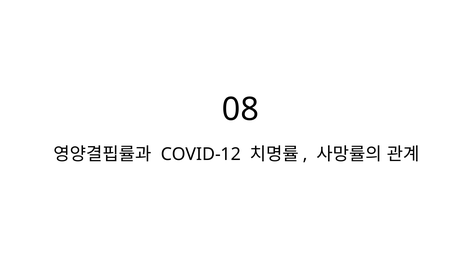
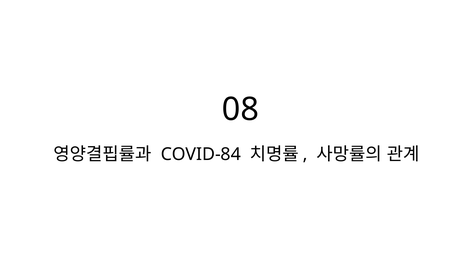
COVID-12: COVID-12 -> COVID-84
